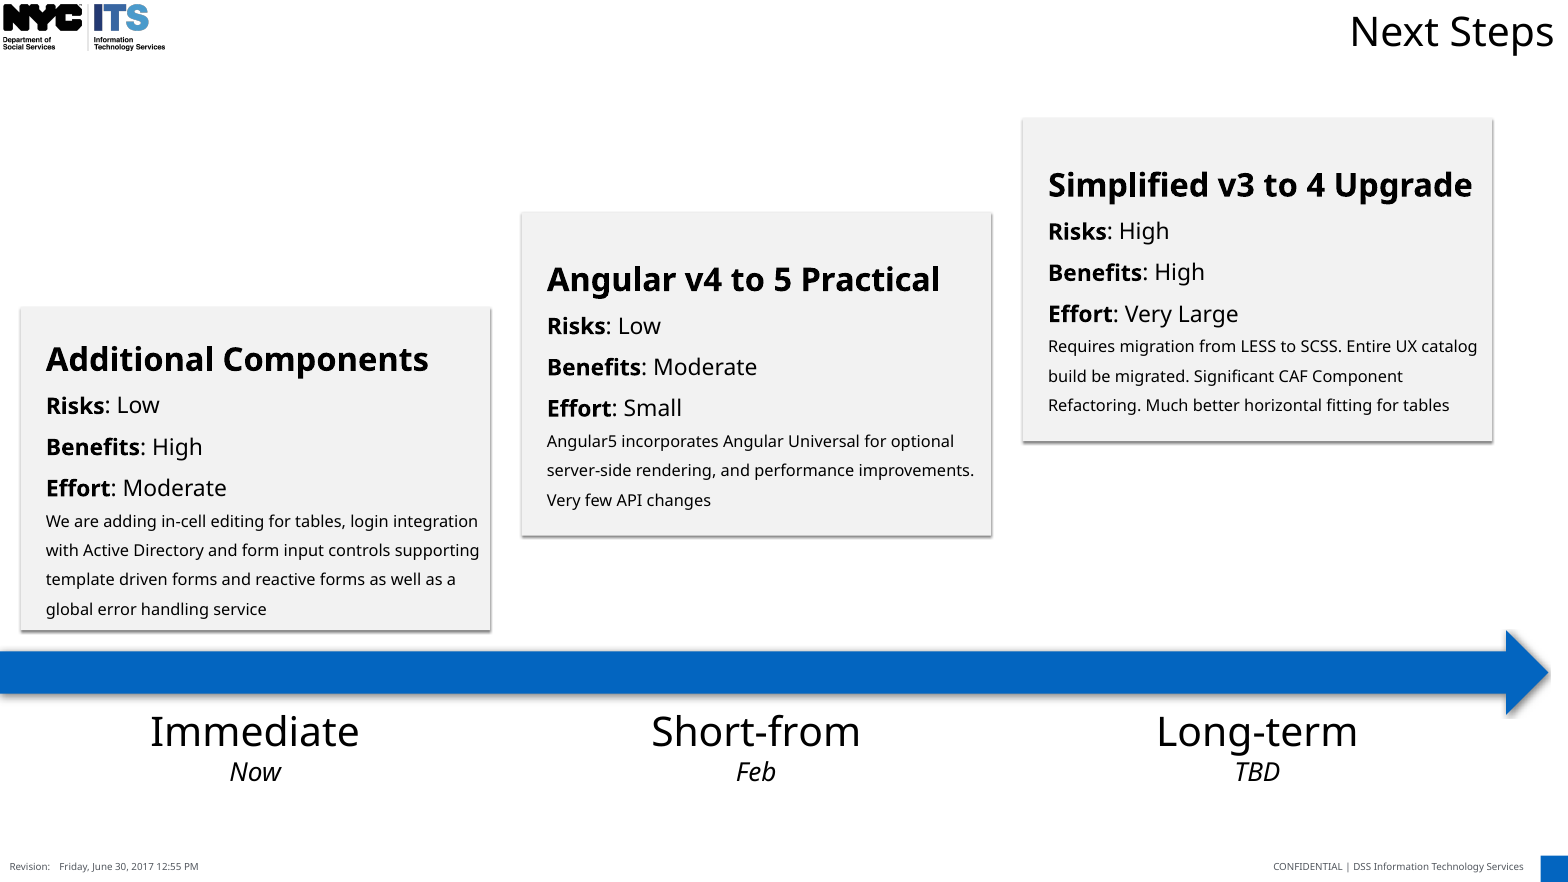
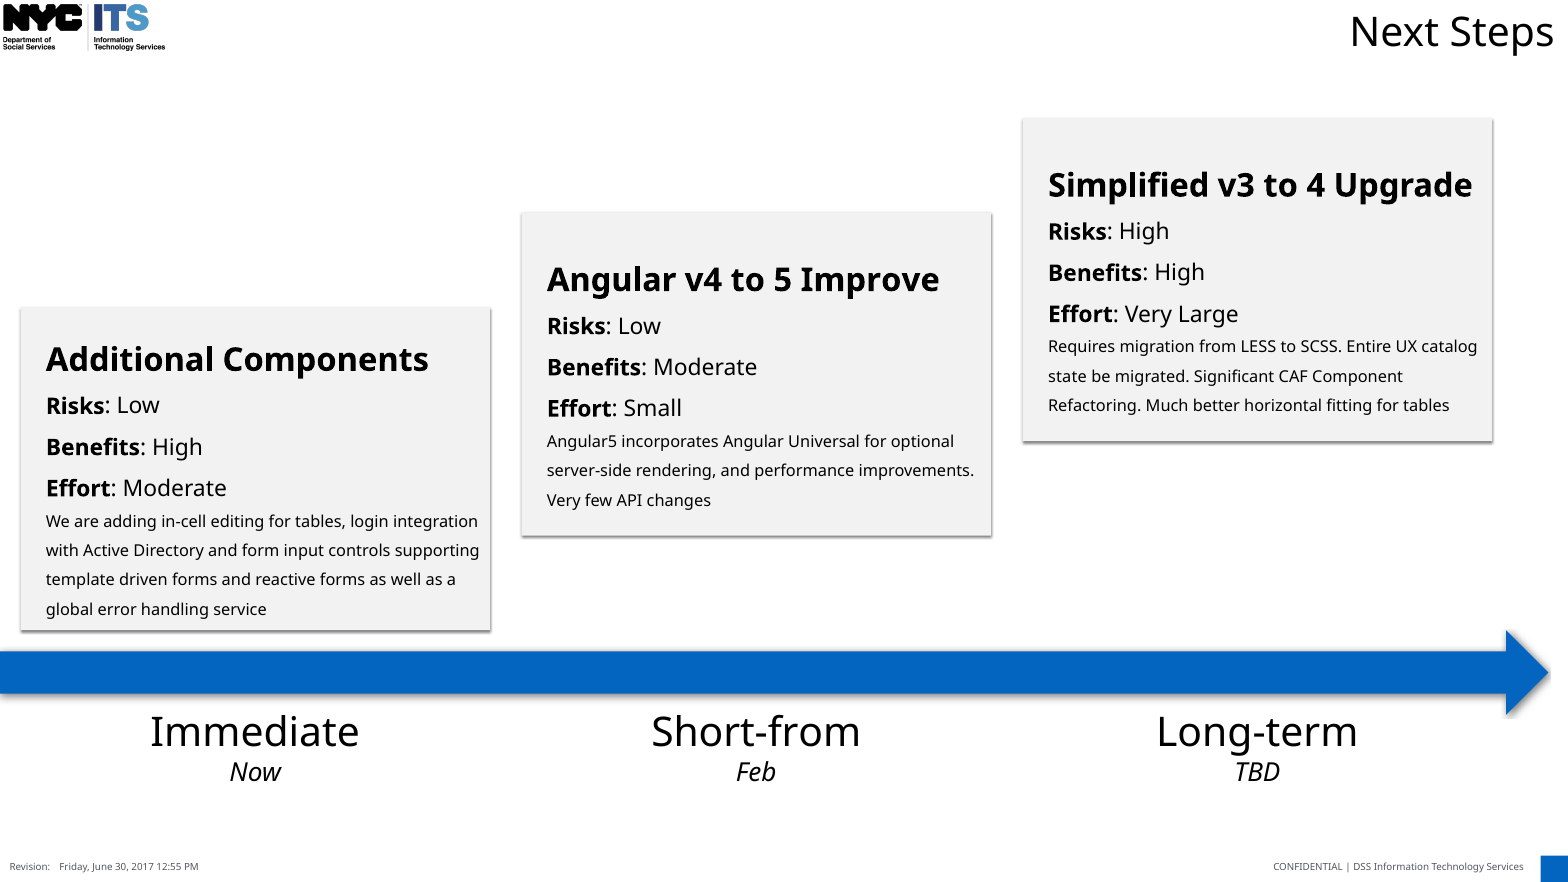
Practical: Practical -> Improve
build: build -> state
